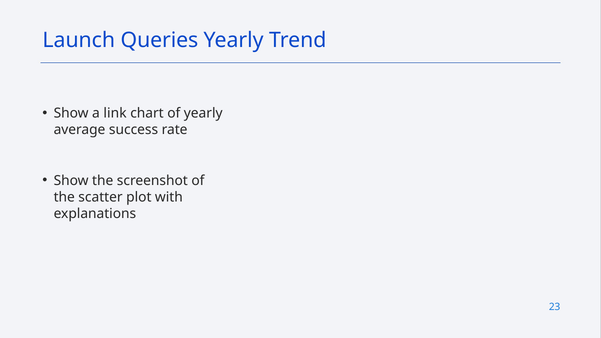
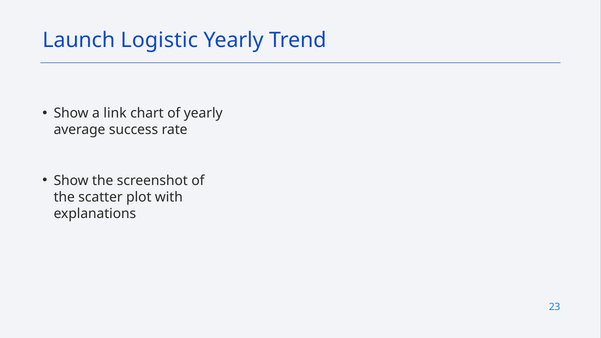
Queries: Queries -> Logistic
